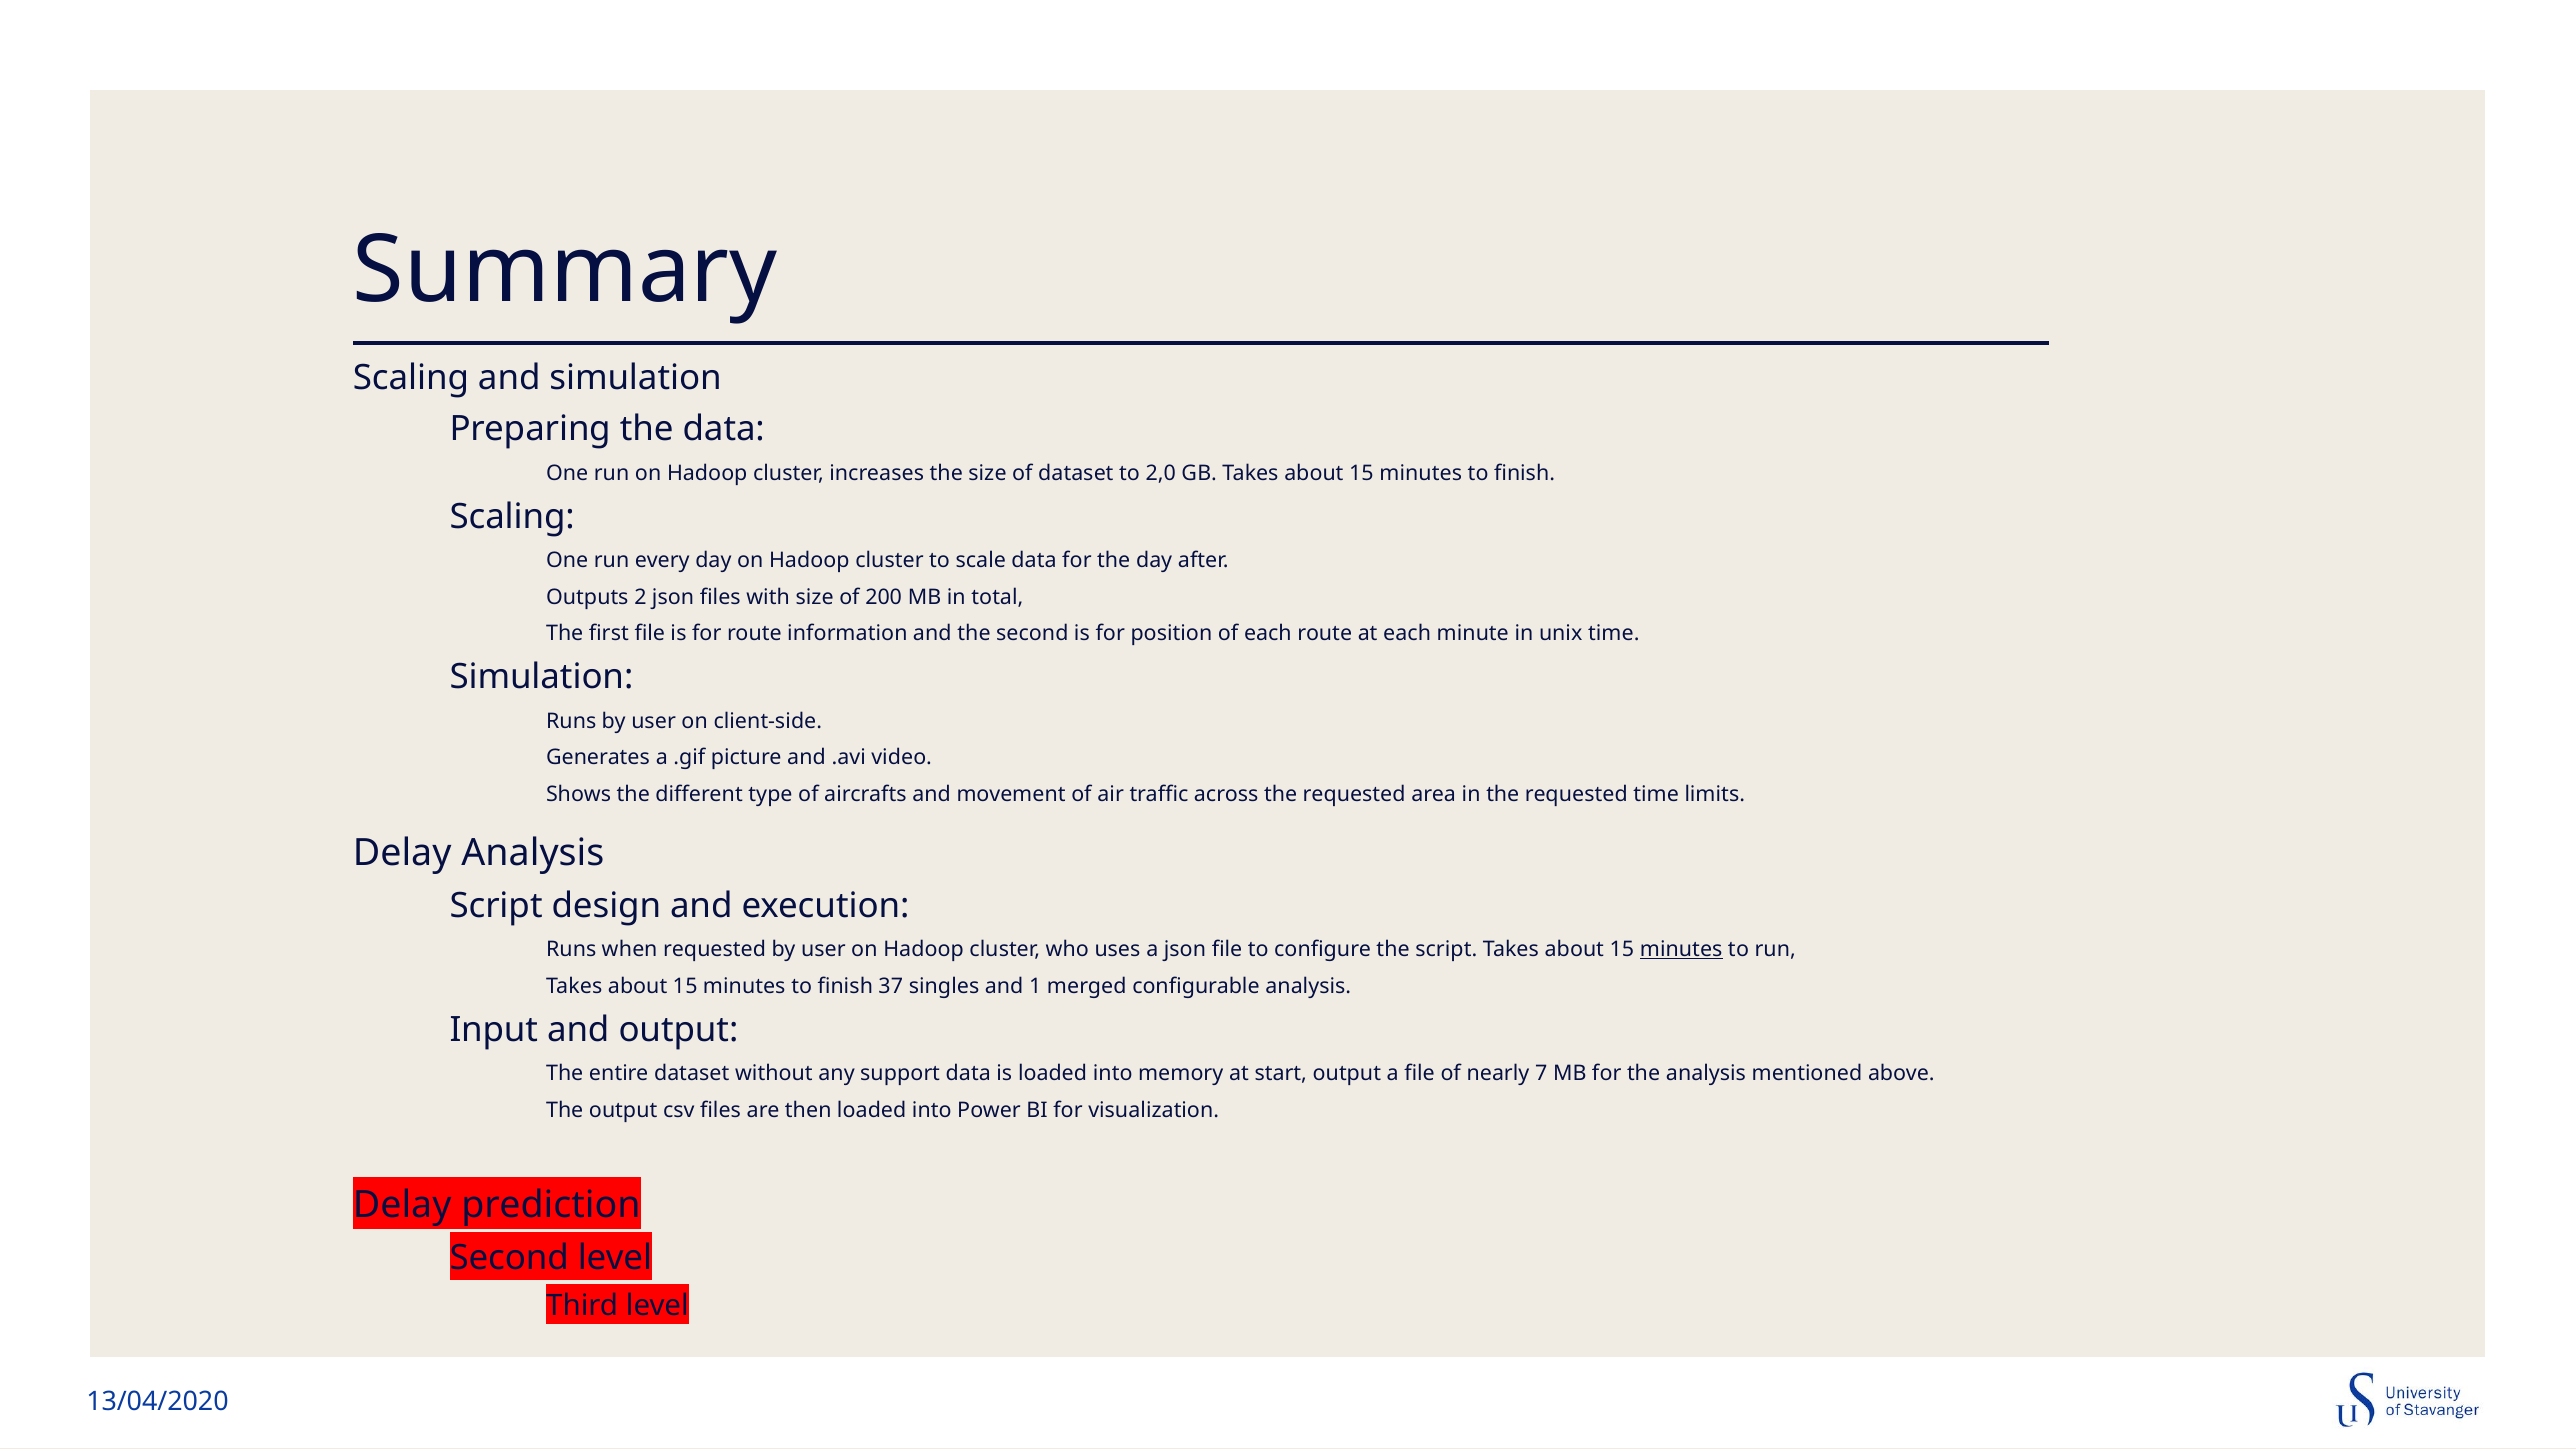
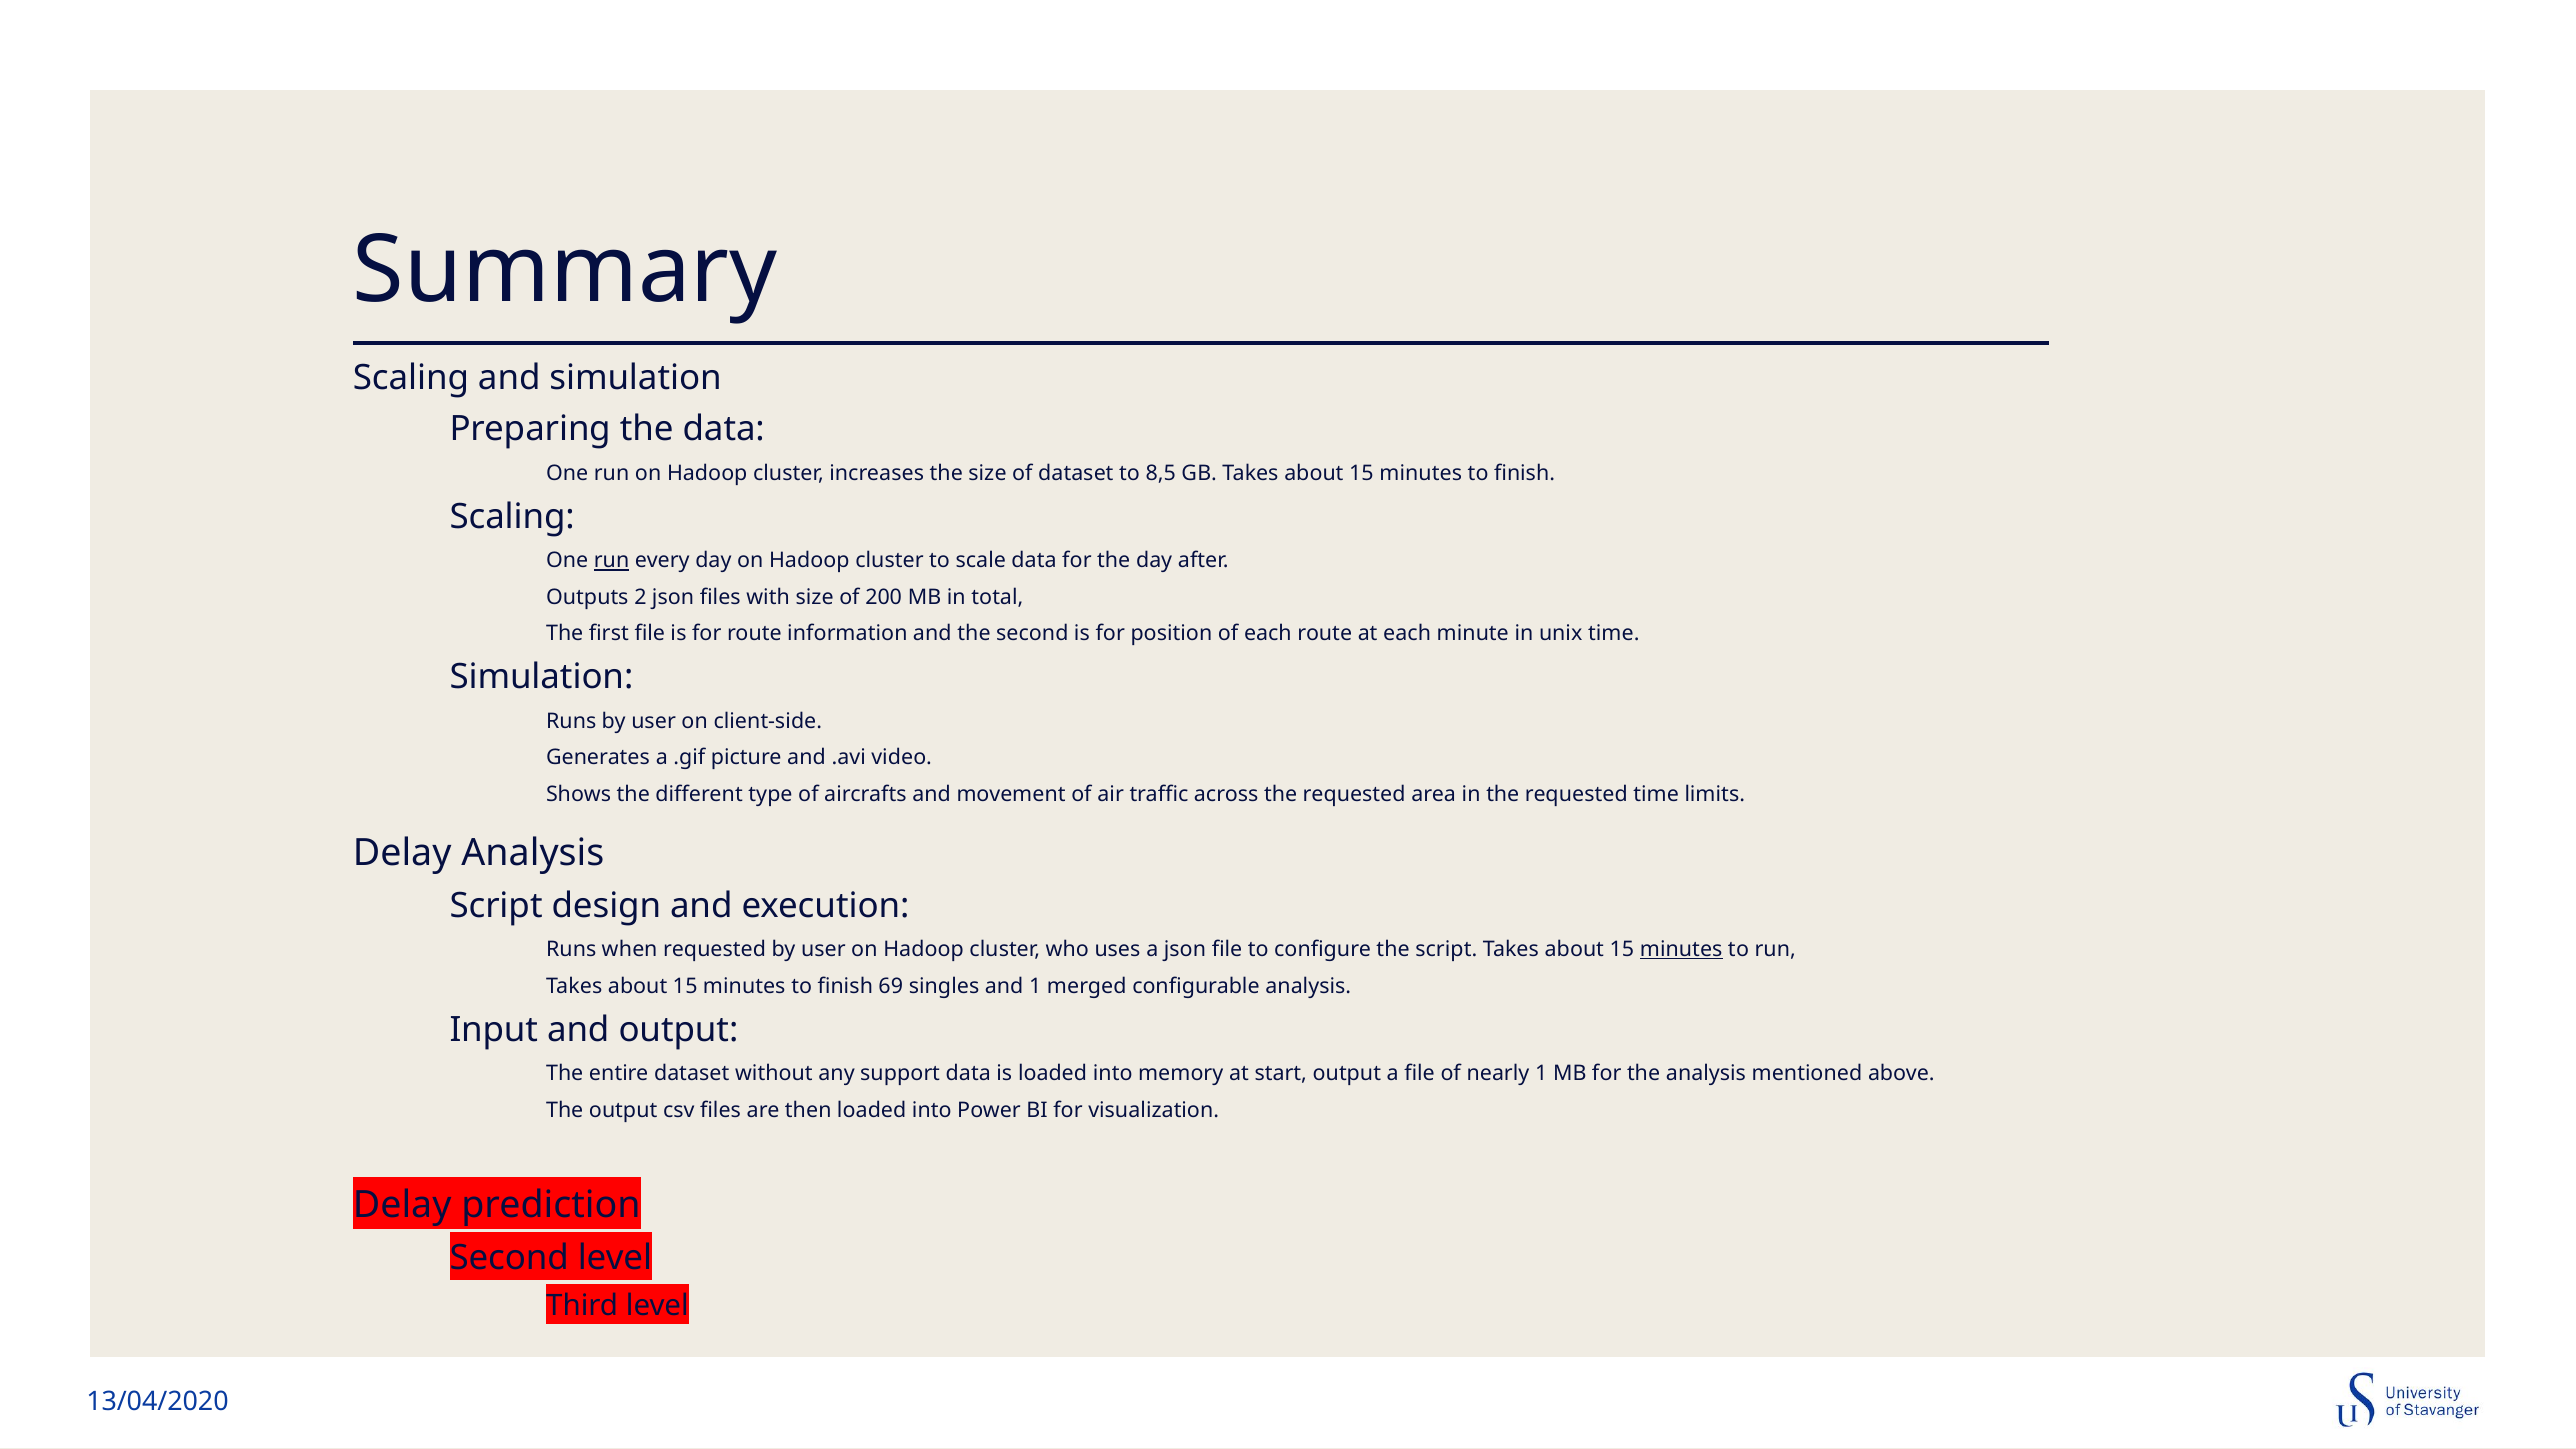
2,0: 2,0 -> 8,5
run at (612, 561) underline: none -> present
37: 37 -> 69
nearly 7: 7 -> 1
